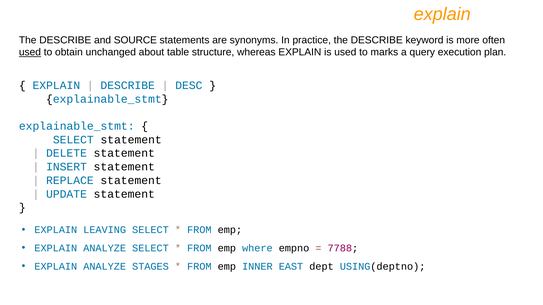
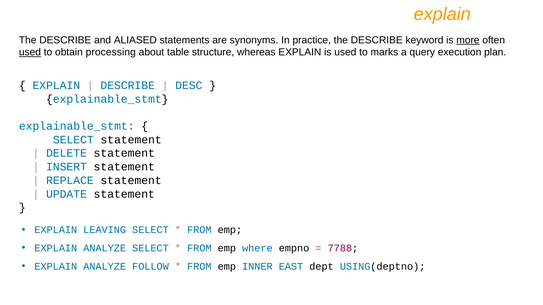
SOURCE: SOURCE -> ALIASED
more underline: none -> present
unchanged: unchanged -> processing
STAGES: STAGES -> FOLLOW
